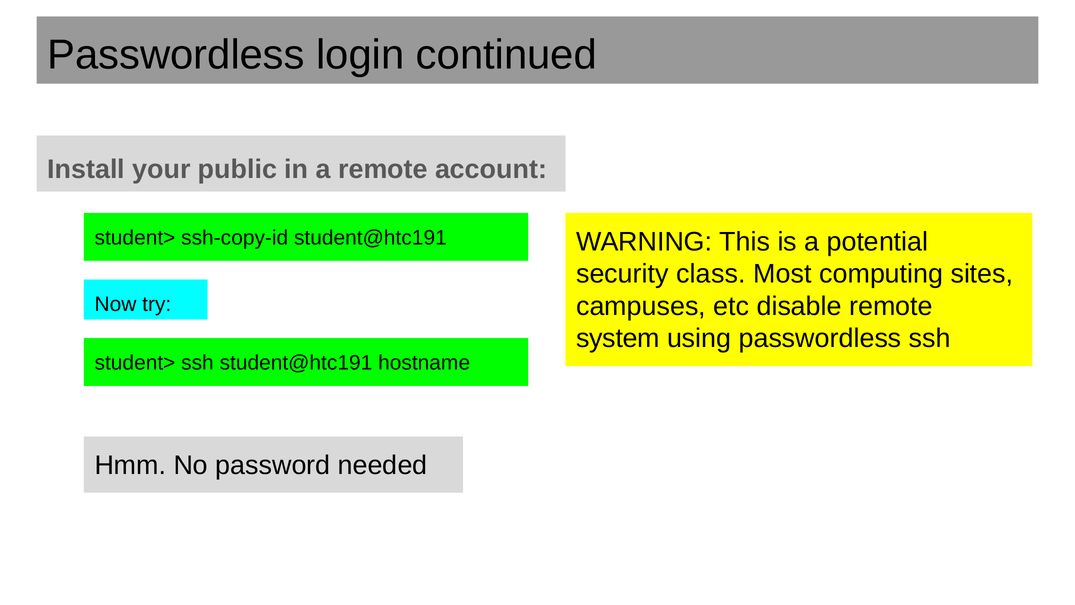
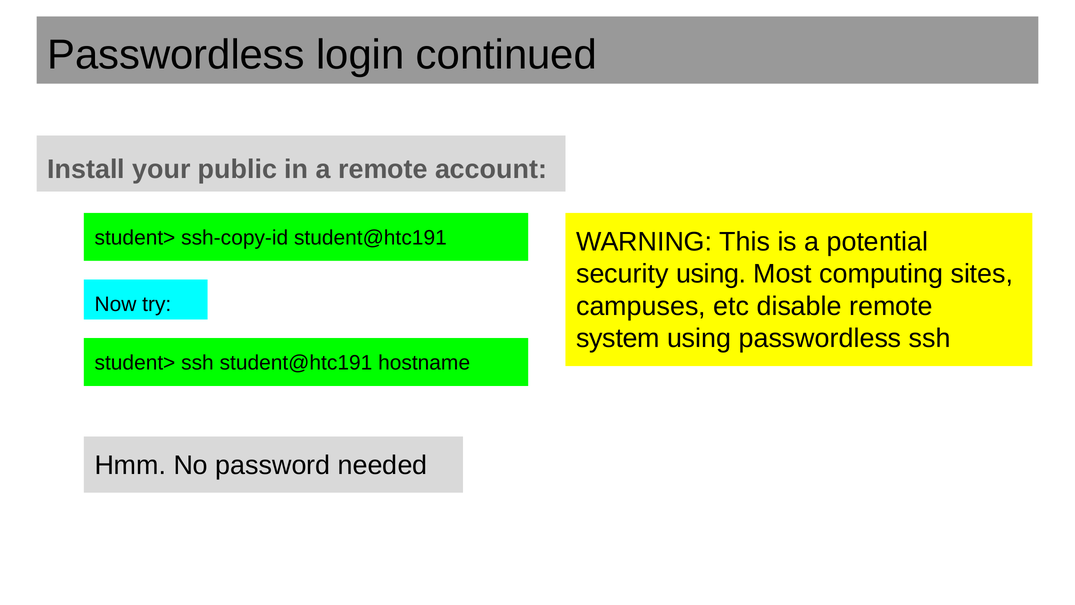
security class: class -> using
